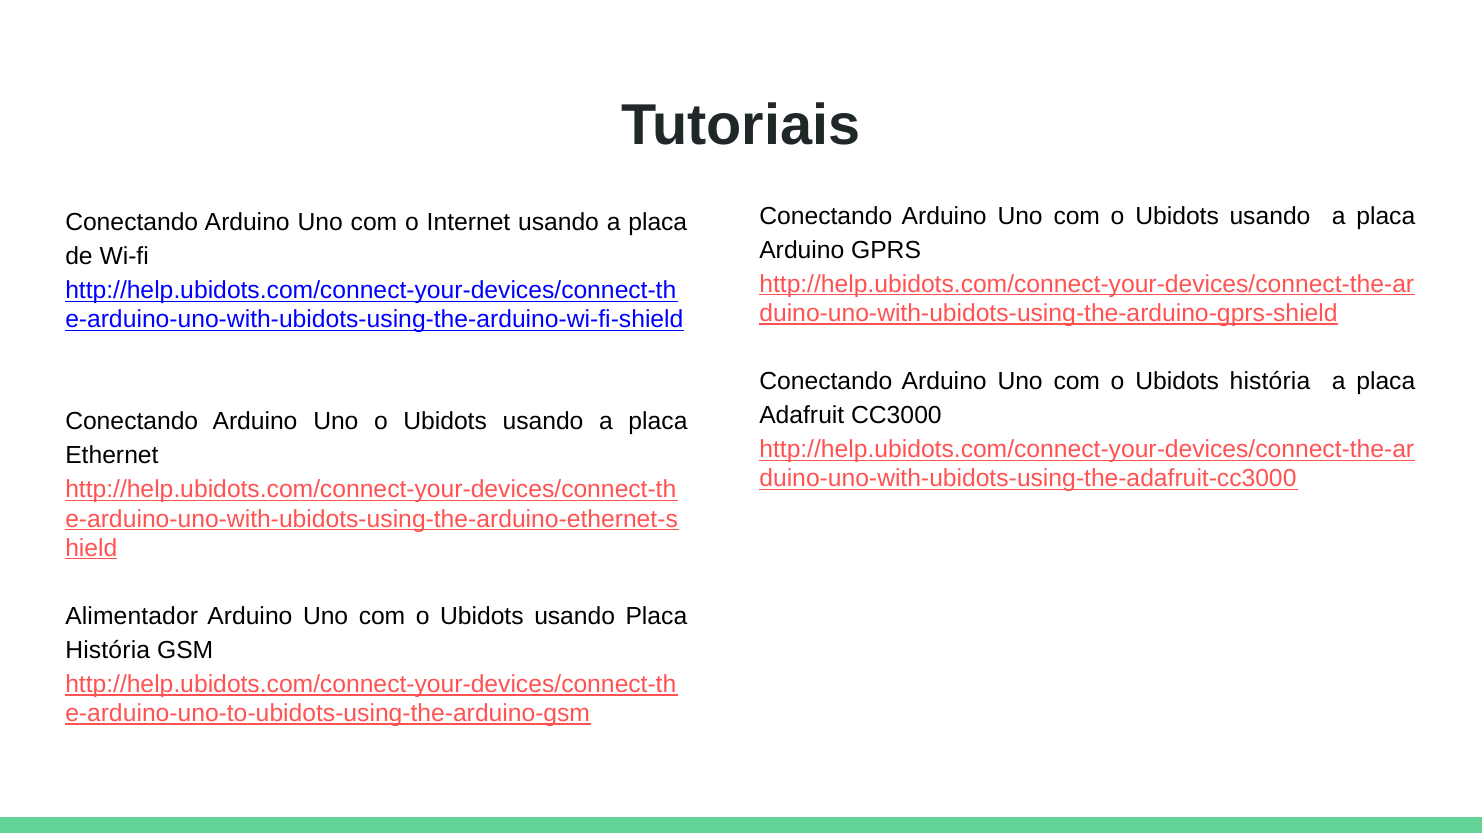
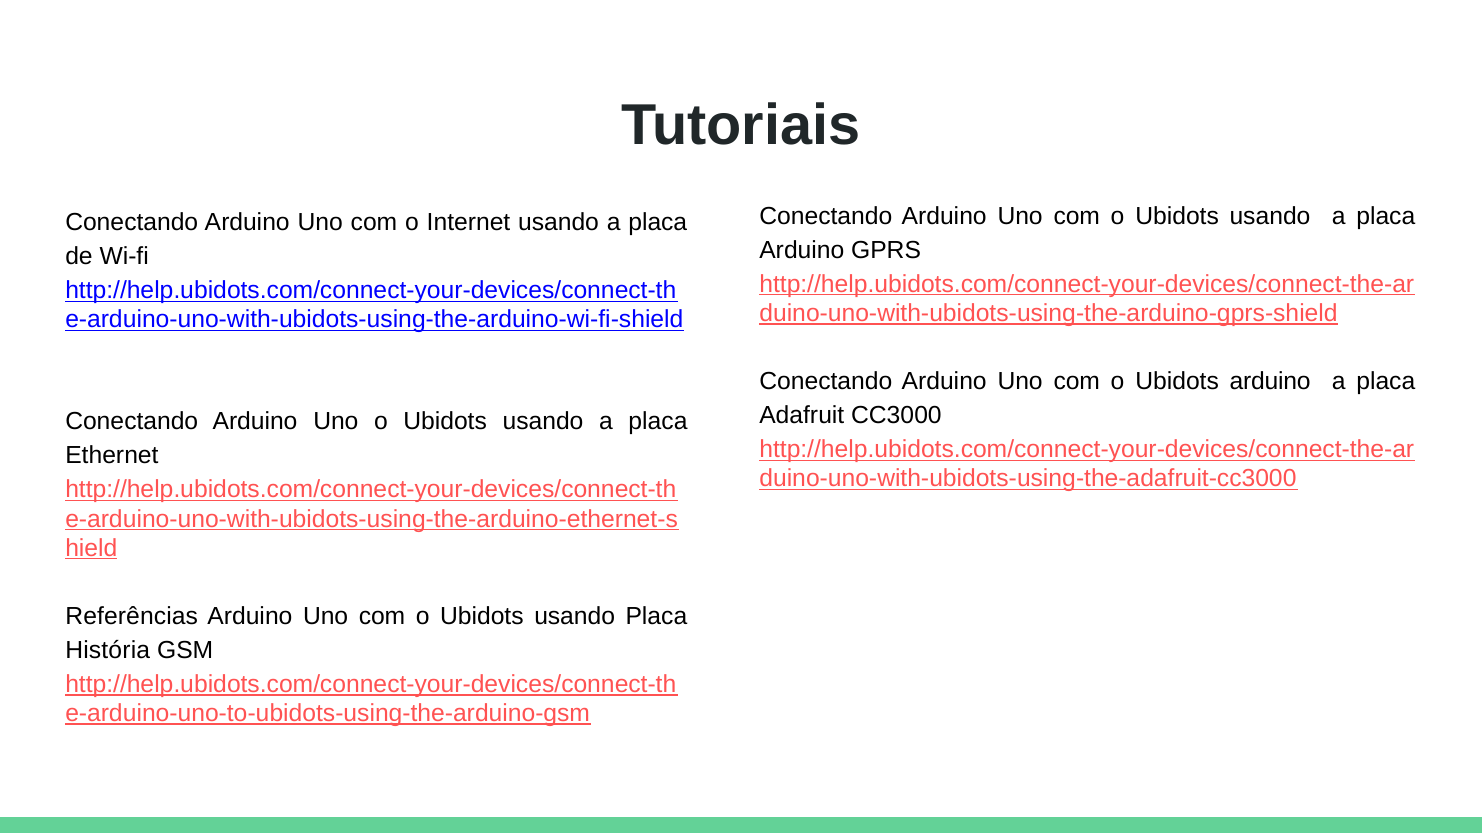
Ubidots história: história -> arduino
Alimentador: Alimentador -> Referências
